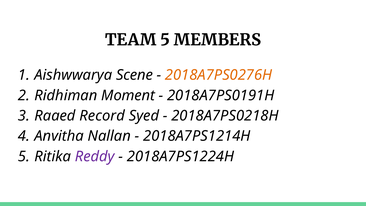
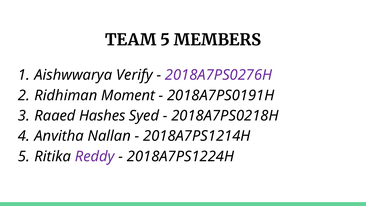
Scene: Scene -> Verify
2018A7PS0276H colour: orange -> purple
Record: Record -> Hashes
